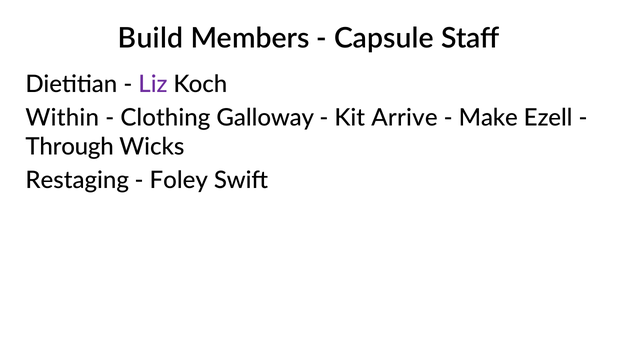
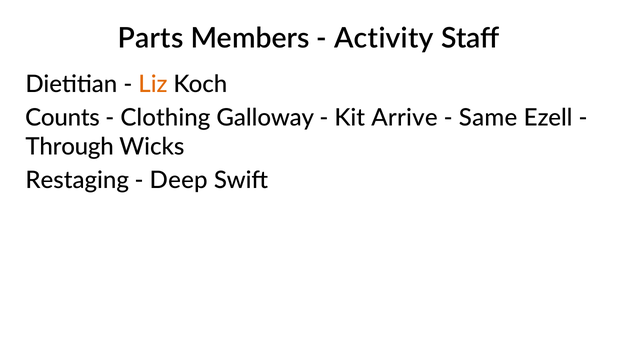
Build: Build -> Parts
Capsule: Capsule -> Activity
Liz colour: purple -> orange
Within: Within -> Counts
Make: Make -> Same
Foley: Foley -> Deep
